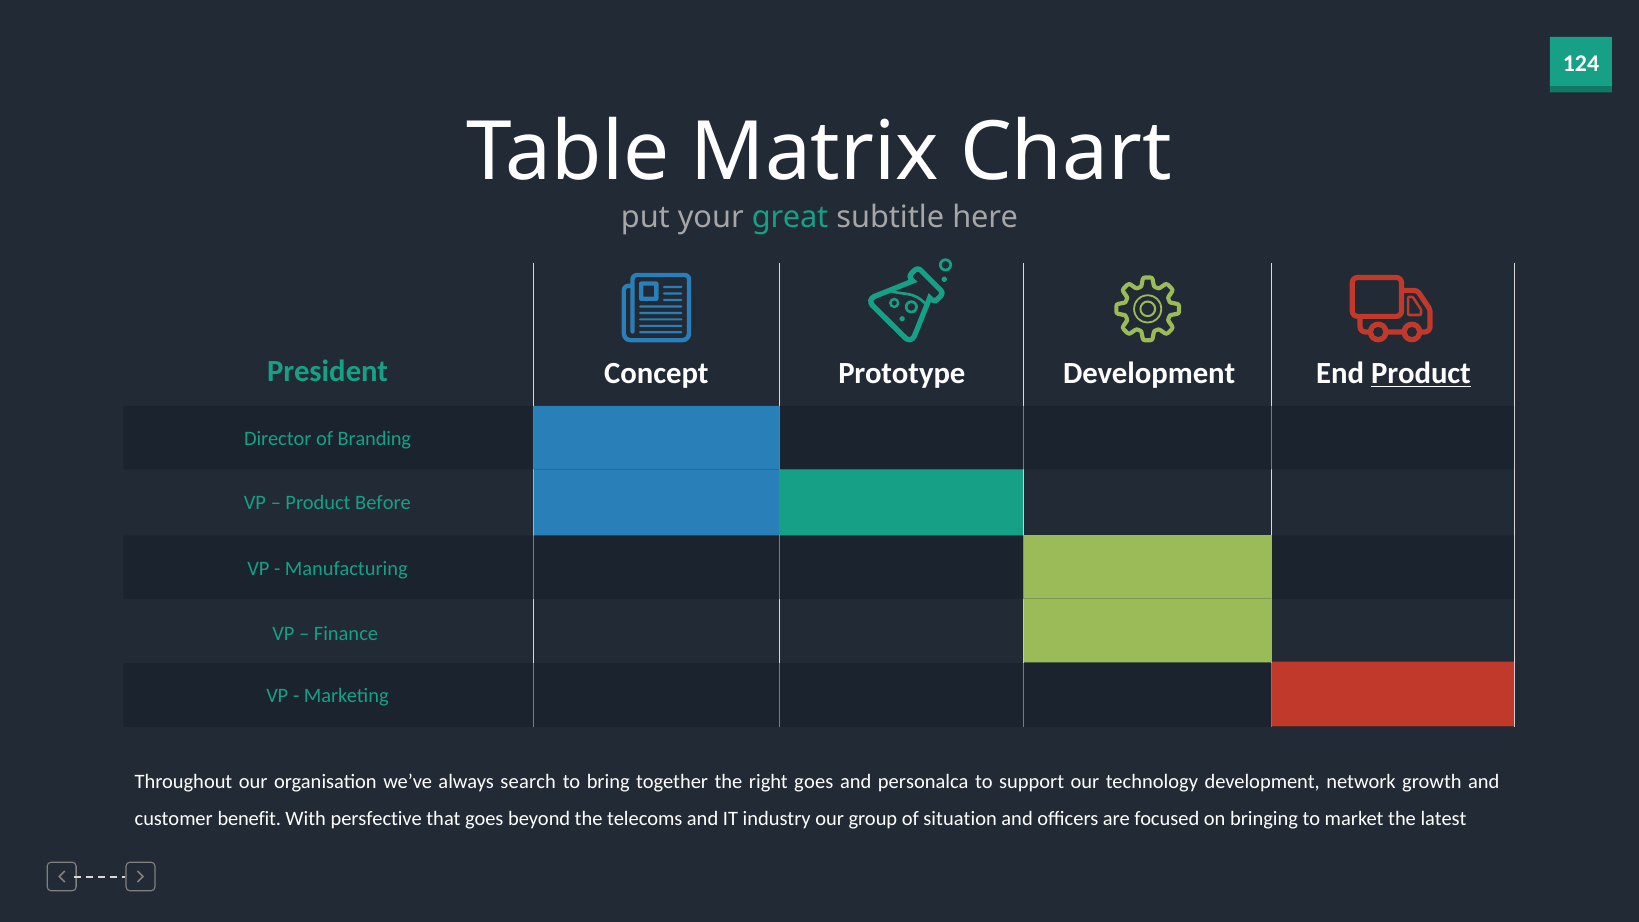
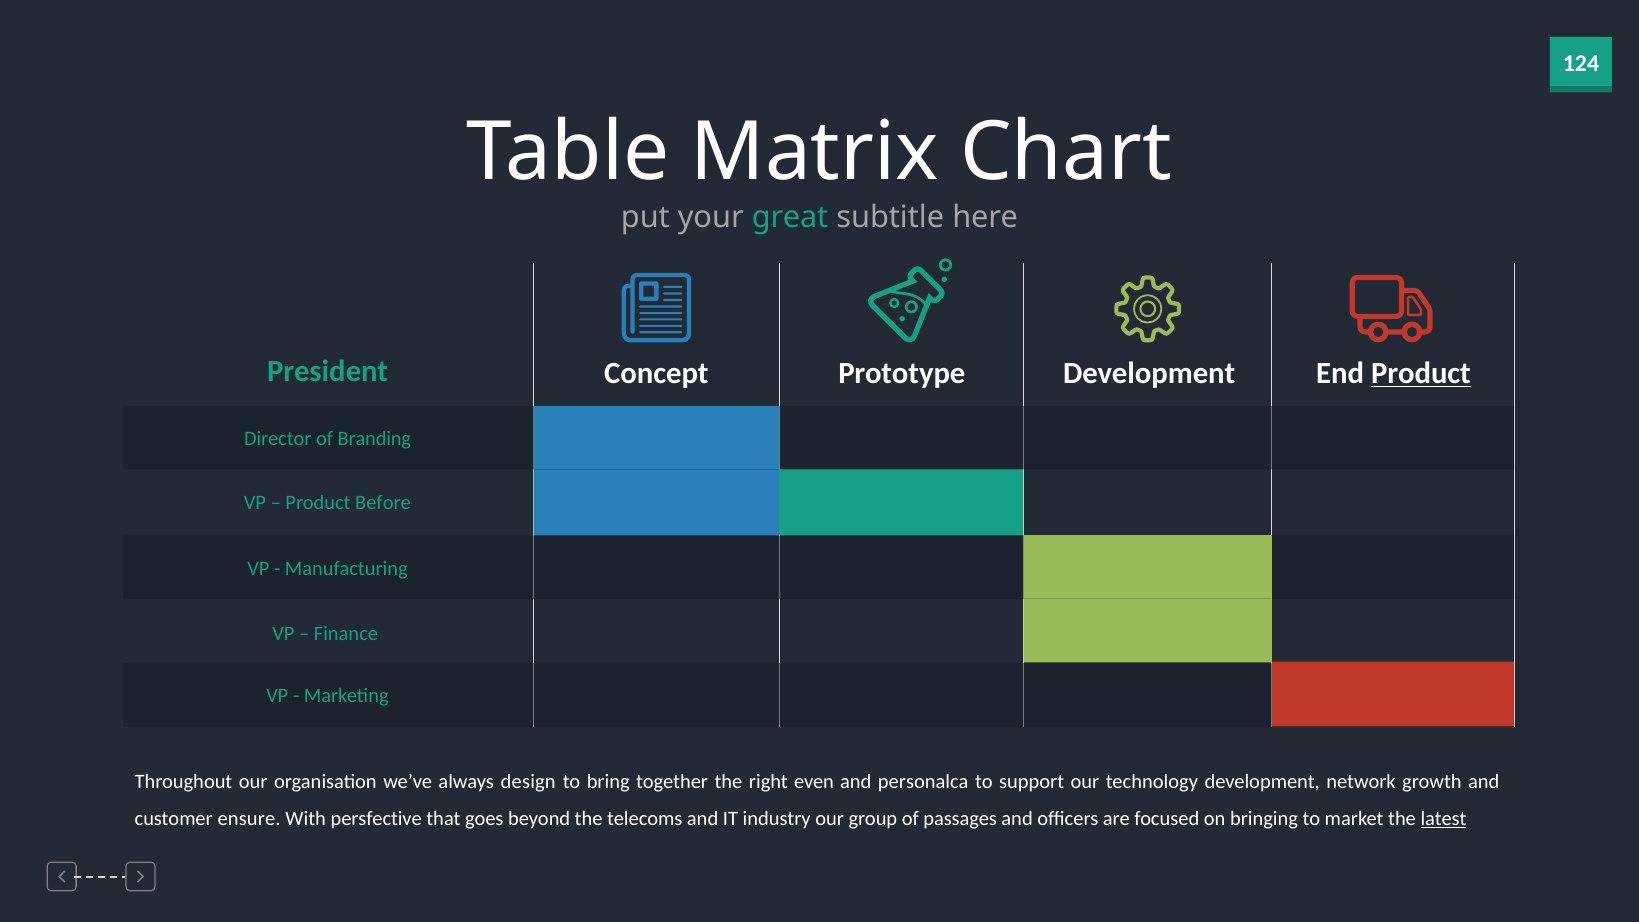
search: search -> design
right goes: goes -> even
benefit: benefit -> ensure
situation: situation -> passages
latest underline: none -> present
